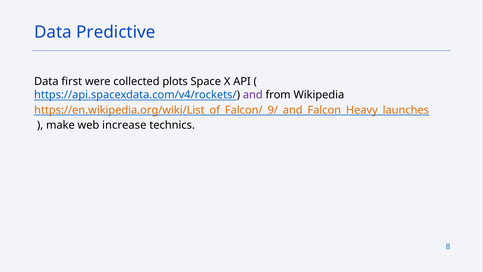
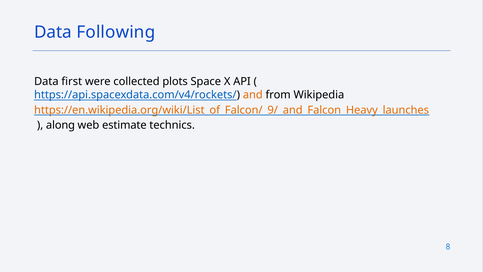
Predictive: Predictive -> Following
and colour: purple -> orange
make: make -> along
increase: increase -> estimate
